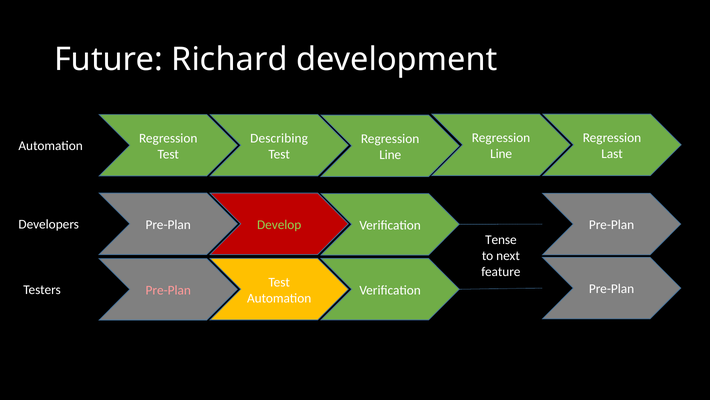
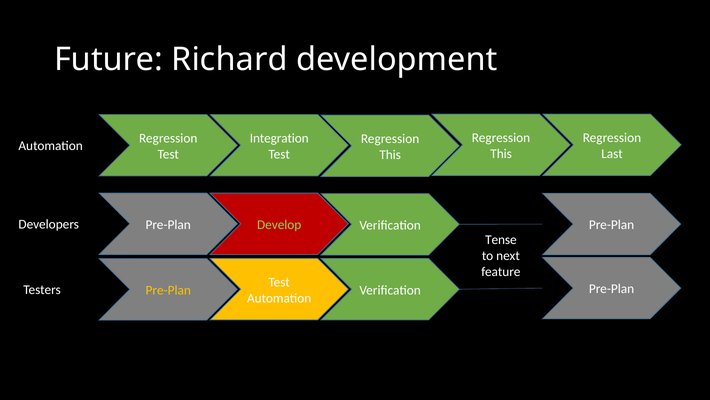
Describing: Describing -> Integration
Line at (501, 153): Line -> This
Line at (390, 154): Line -> This
Pre-Plan at (168, 290) colour: pink -> yellow
